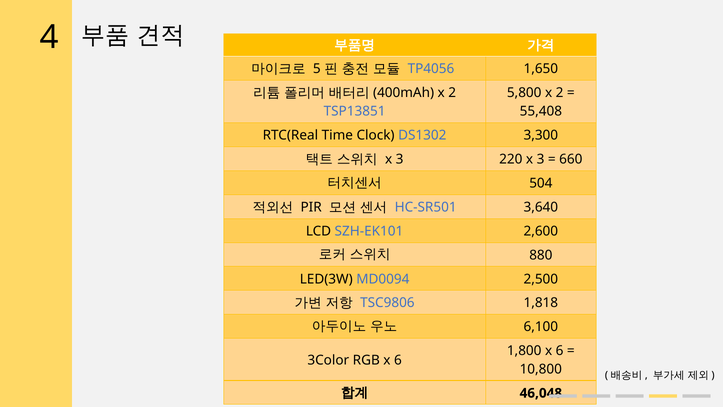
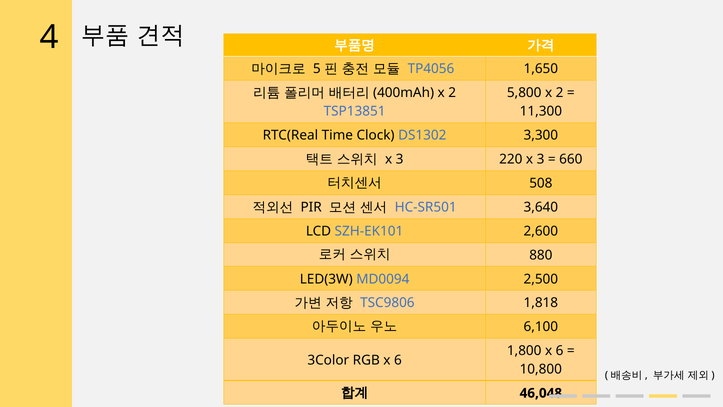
55,408: 55,408 -> 11,300
504: 504 -> 508
